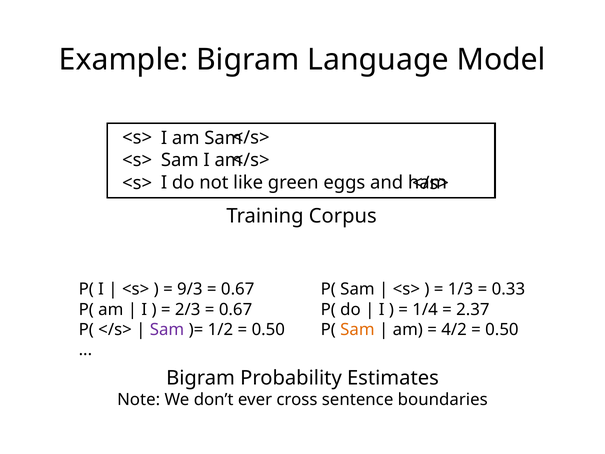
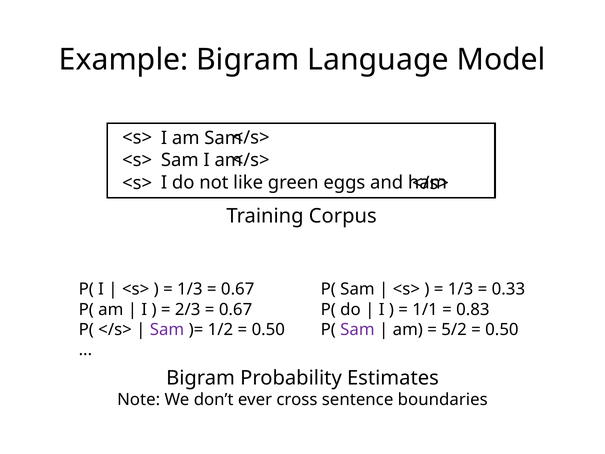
9/3 at (190, 289): 9/3 -> 1/3
1/4: 1/4 -> 1/1
2.37: 2.37 -> 0.83
Sam at (357, 329) colour: orange -> purple
4/2: 4/2 -> 5/2
